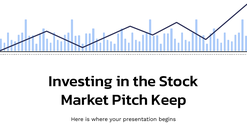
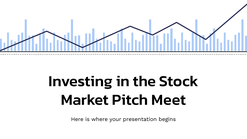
Keep: Keep -> Meet
